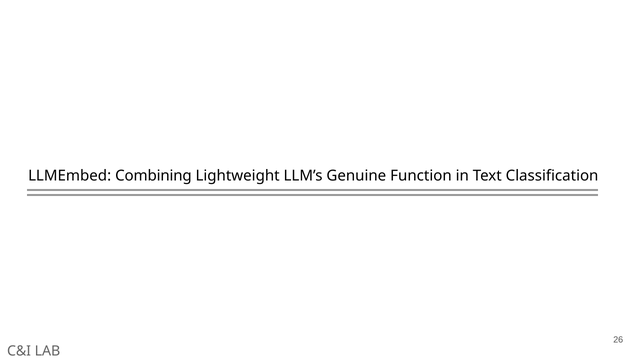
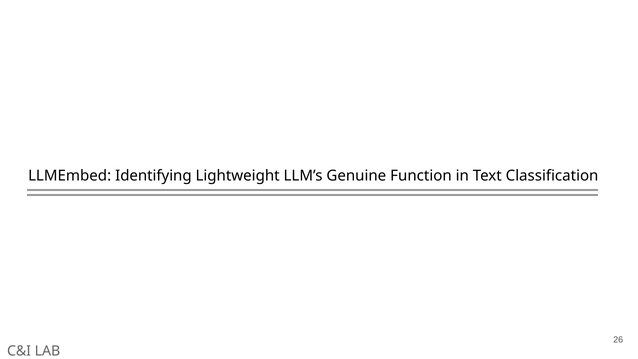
Combining: Combining -> Identifying
